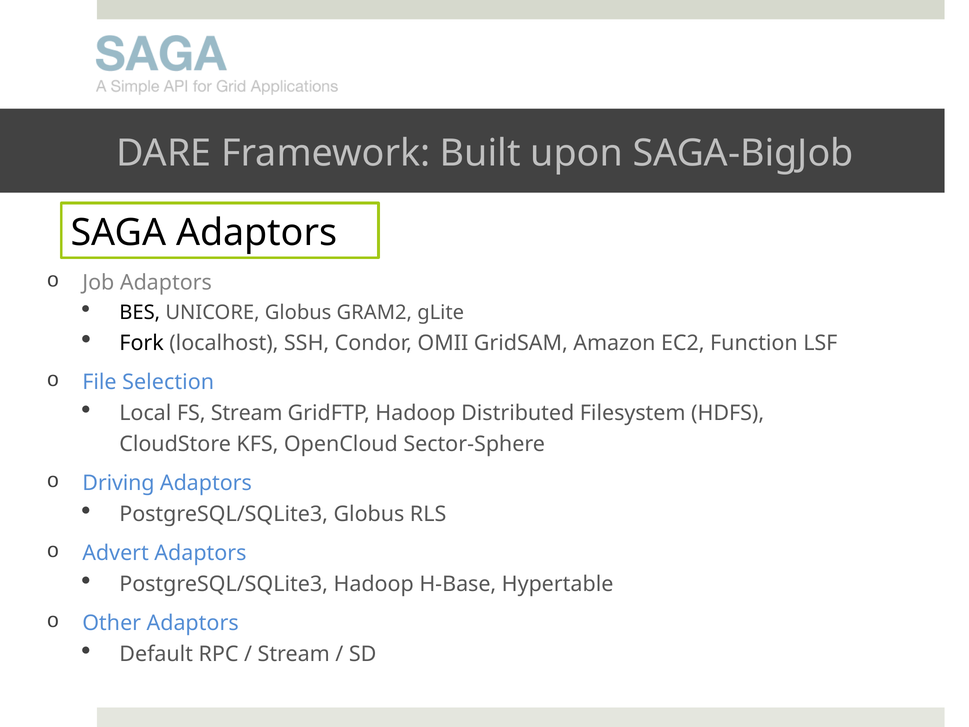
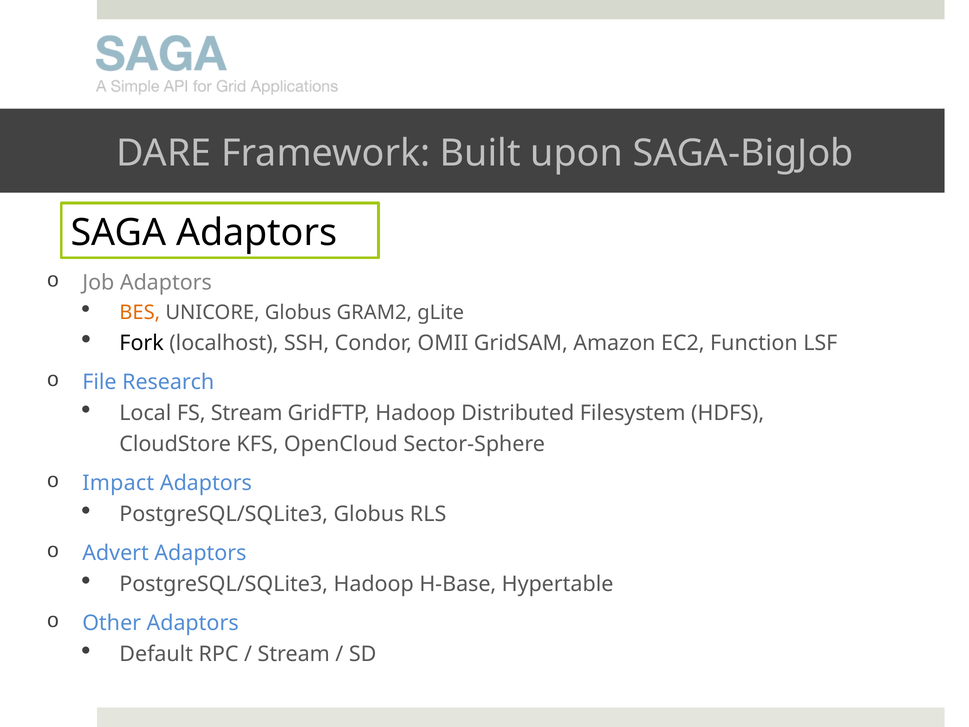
BES colour: black -> orange
Selection: Selection -> Research
Driving: Driving -> Impact
